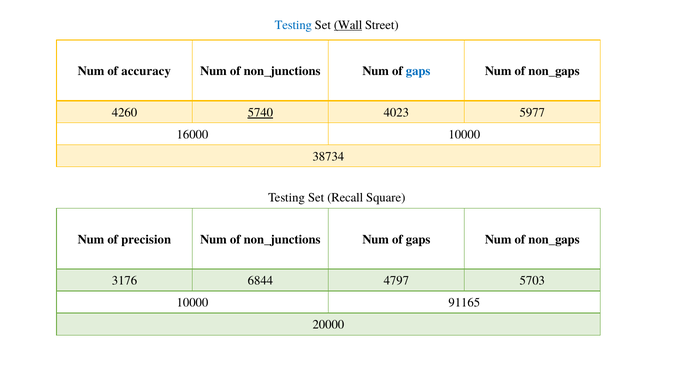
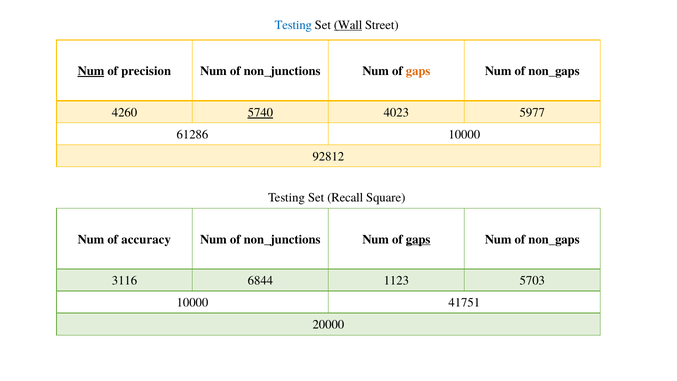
Num at (91, 71) underline: none -> present
accuracy: accuracy -> precision
gaps at (418, 71) colour: blue -> orange
16000: 16000 -> 61286
38734: 38734 -> 92812
precision: precision -> accuracy
gaps at (418, 239) underline: none -> present
3176: 3176 -> 3116
4797: 4797 -> 1123
91165: 91165 -> 41751
